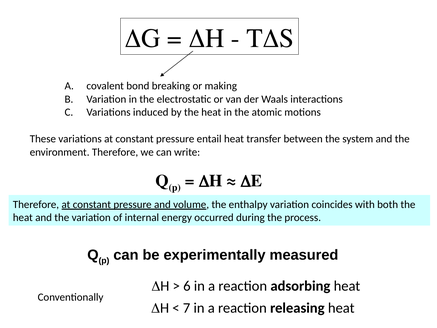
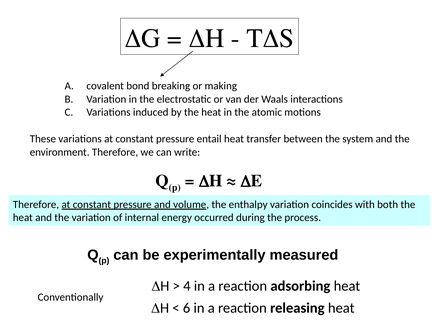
6: 6 -> 4
7: 7 -> 6
